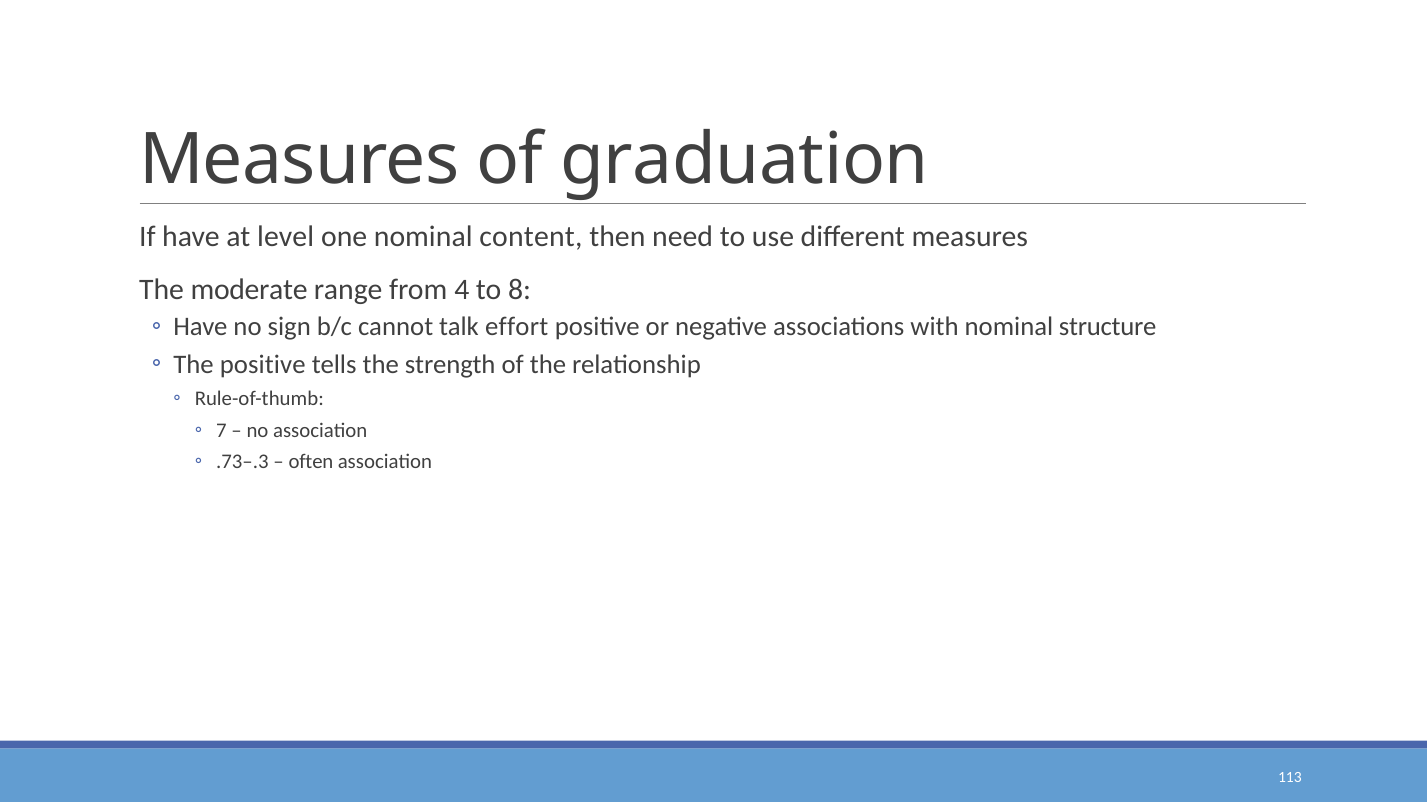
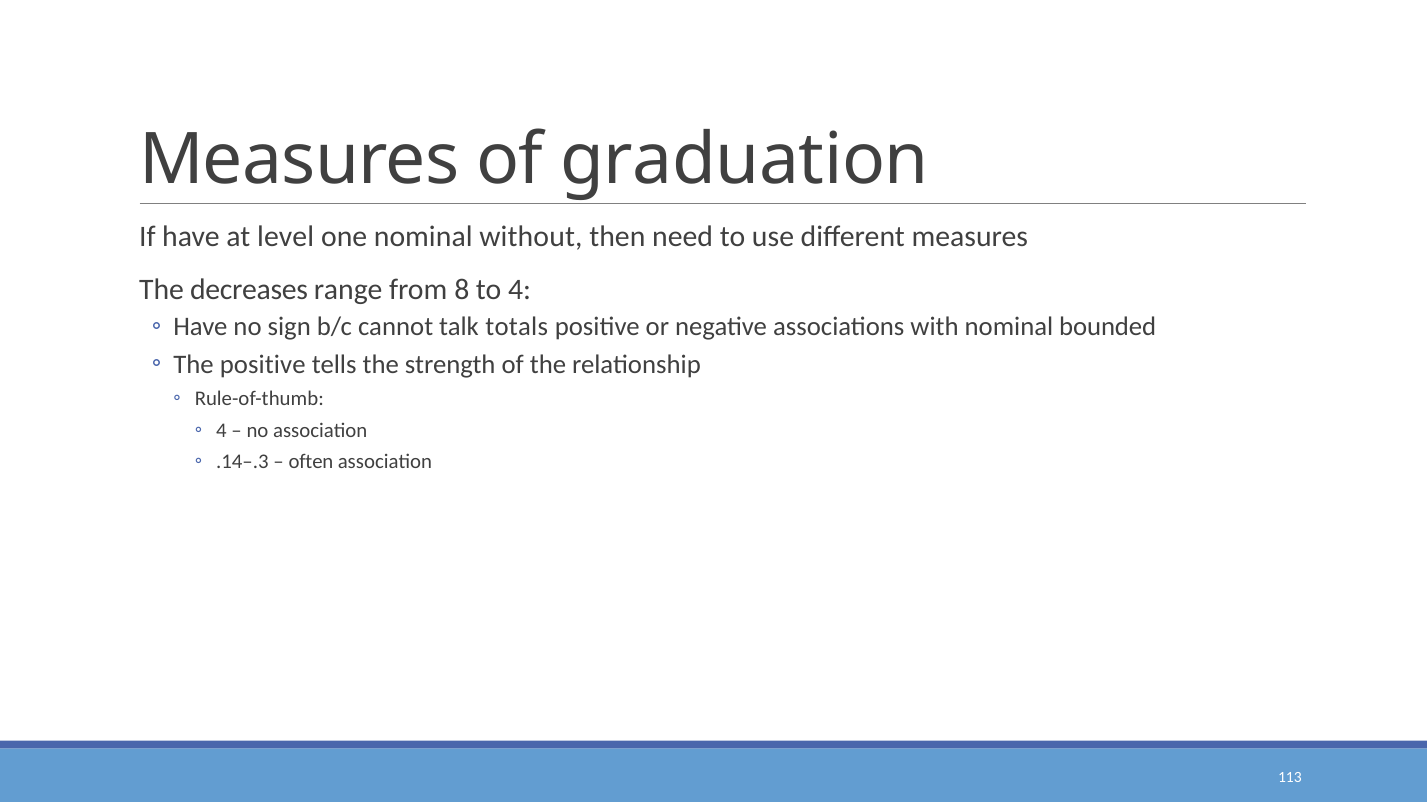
content: content -> without
moderate: moderate -> decreases
4: 4 -> 8
to 8: 8 -> 4
effort: effort -> totals
structure: structure -> bounded
7 at (221, 431): 7 -> 4
.73–.3: .73–.3 -> .14–.3
